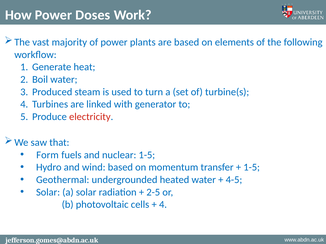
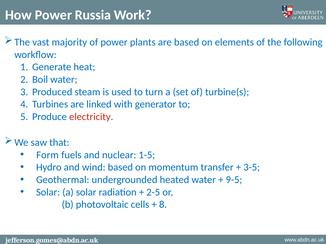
Doses: Doses -> Russia
1-5 at (252, 168): 1-5 -> 3-5
4-5: 4-5 -> 9-5
4 at (163, 205): 4 -> 8
